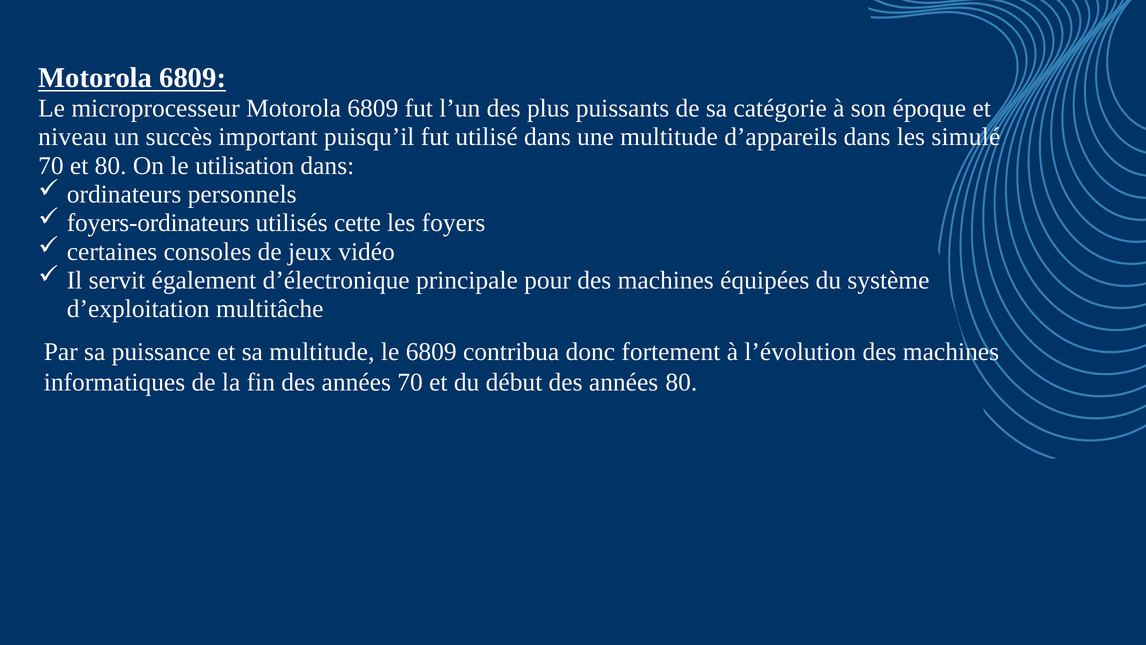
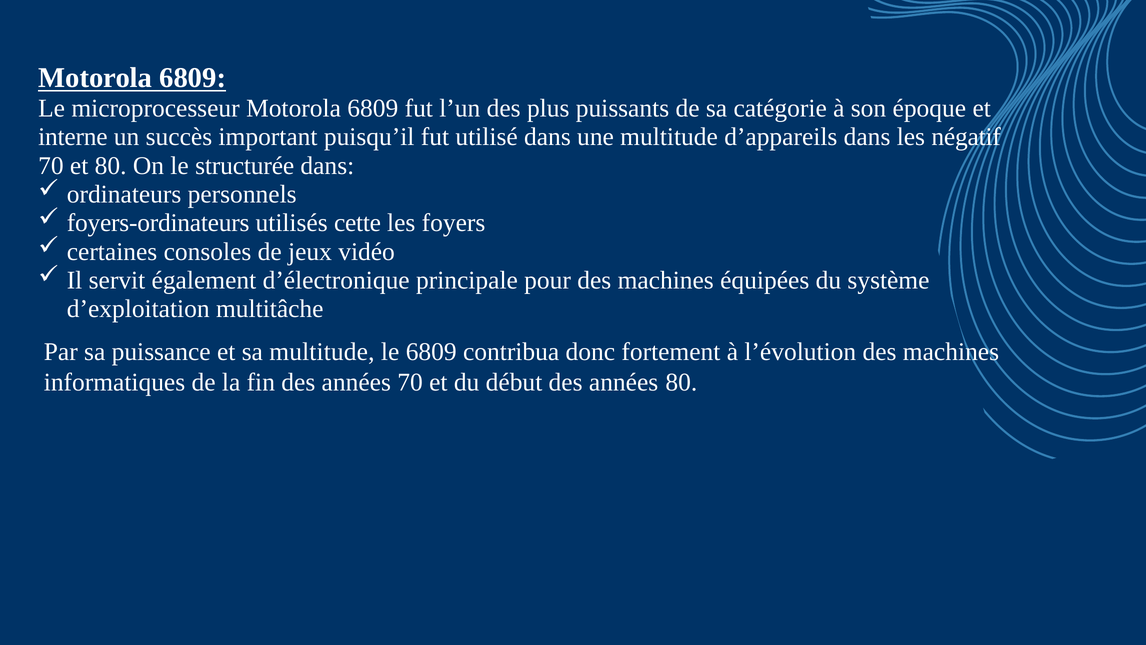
niveau: niveau -> interne
simulé: simulé -> négatif
utilisation: utilisation -> structurée
